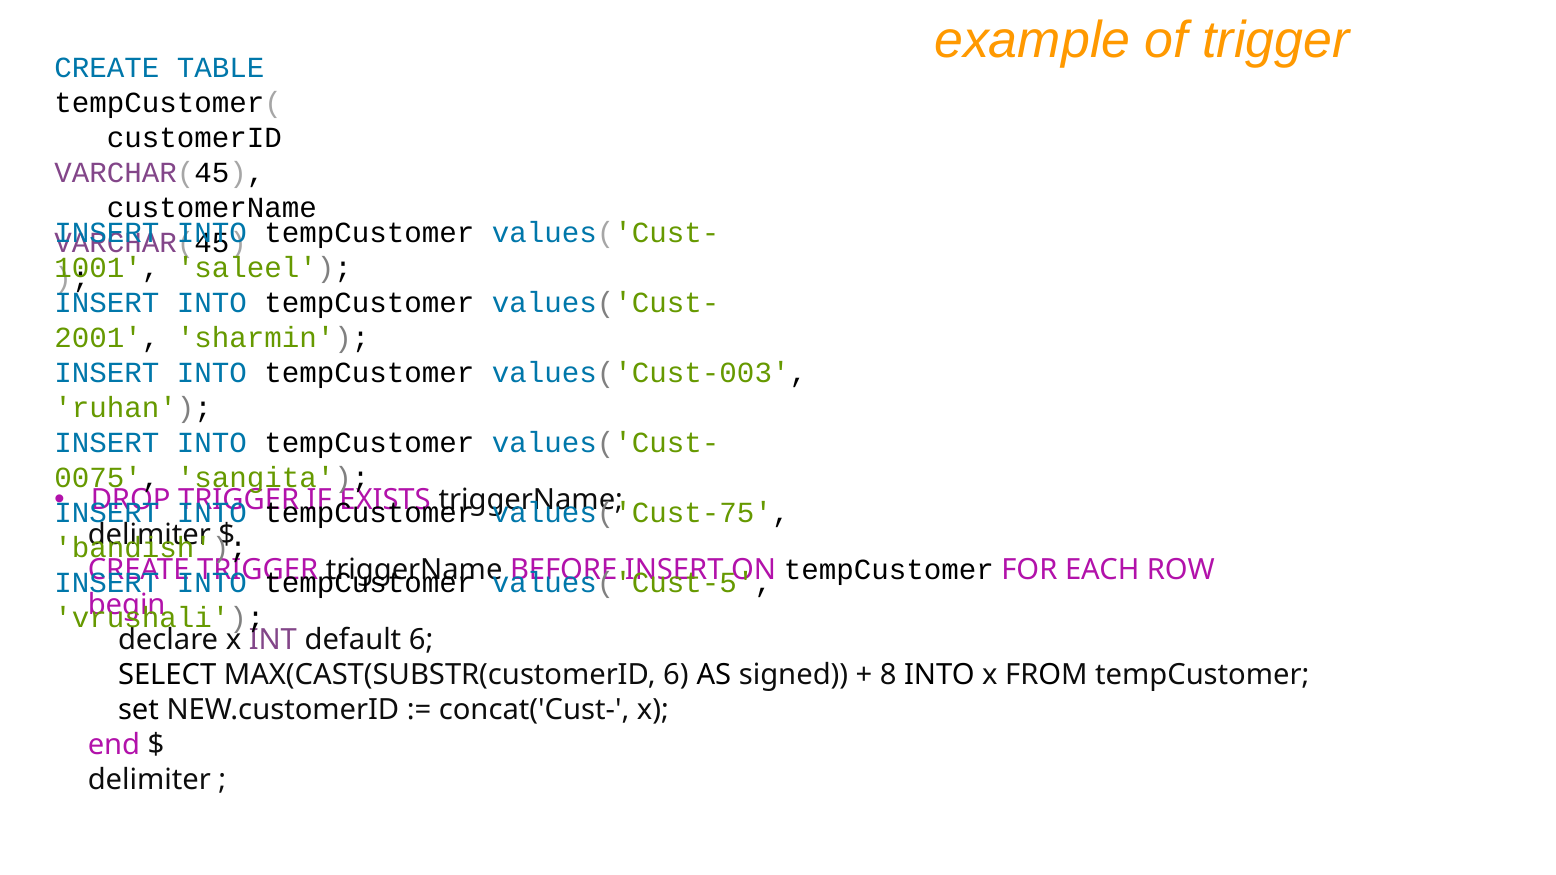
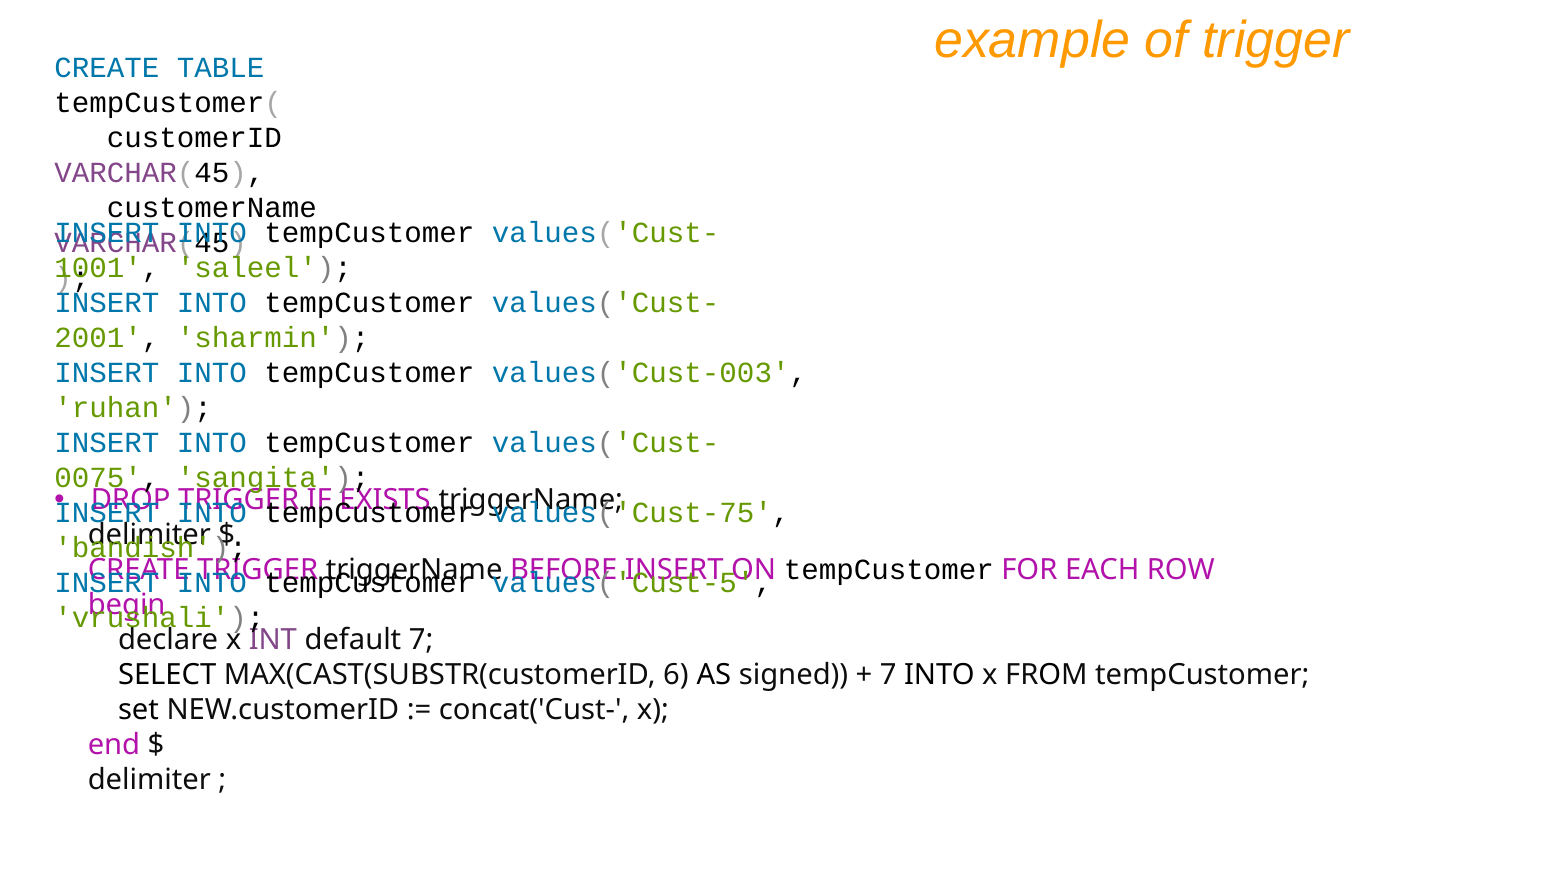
default 6: 6 -> 7
8 at (888, 676): 8 -> 7
